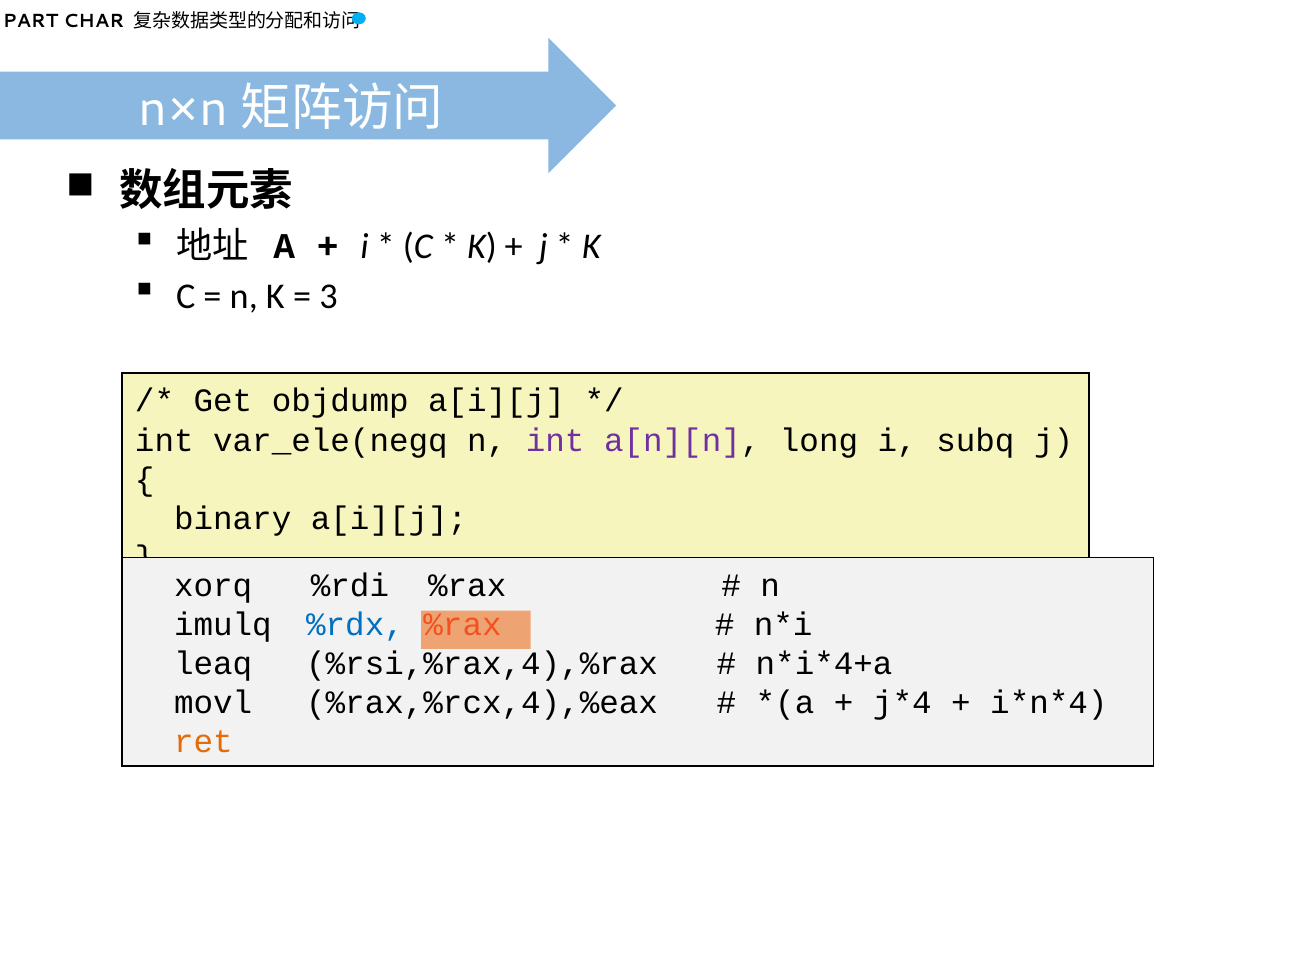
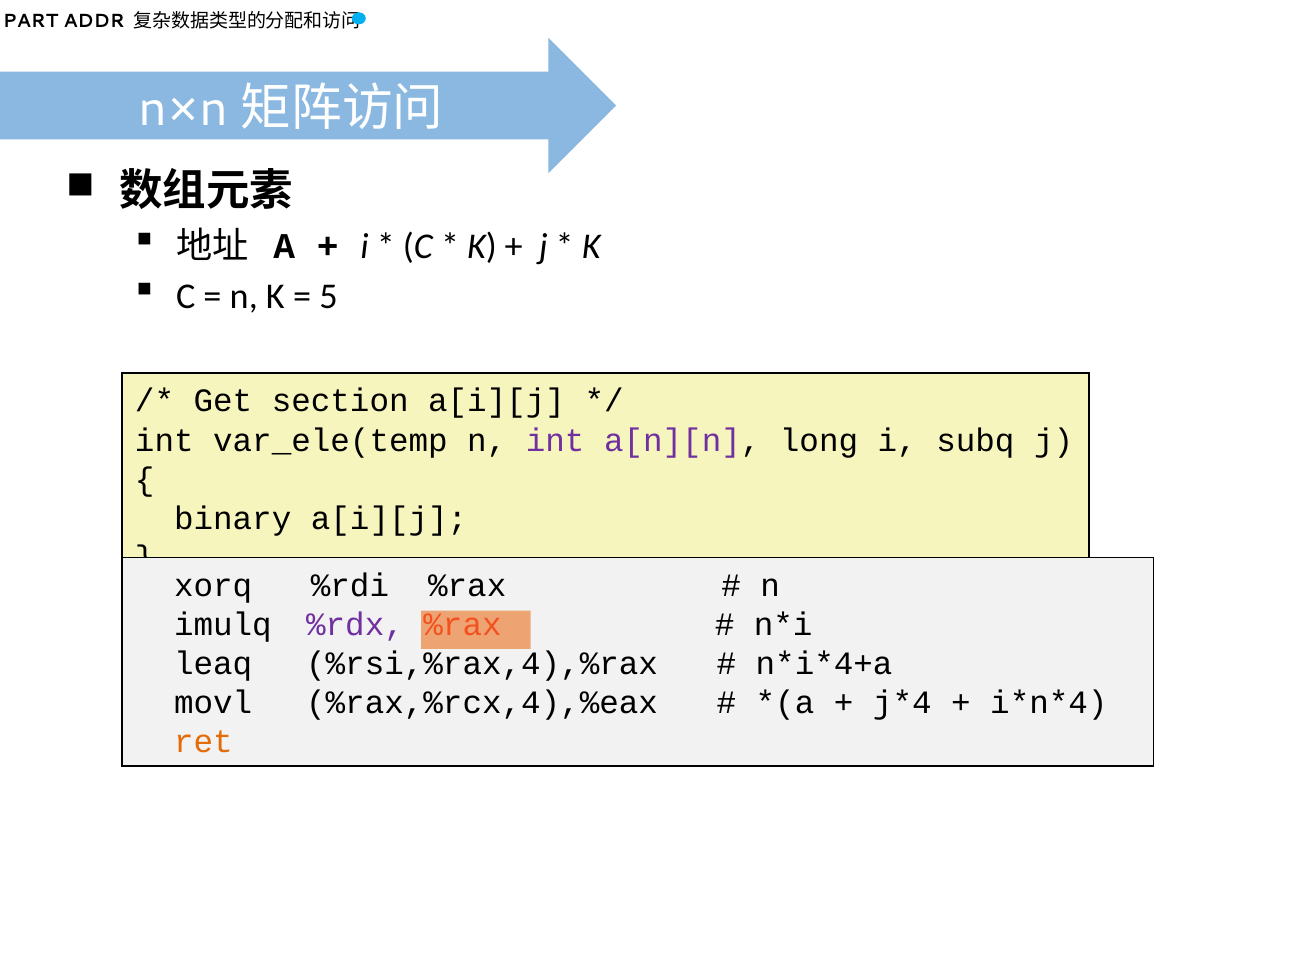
CHAR: CHAR -> ADDR
3: 3 -> 5
objdump: objdump -> section
var_ele(negq: var_ele(negq -> var_ele(temp
%rdx colour: blue -> purple
